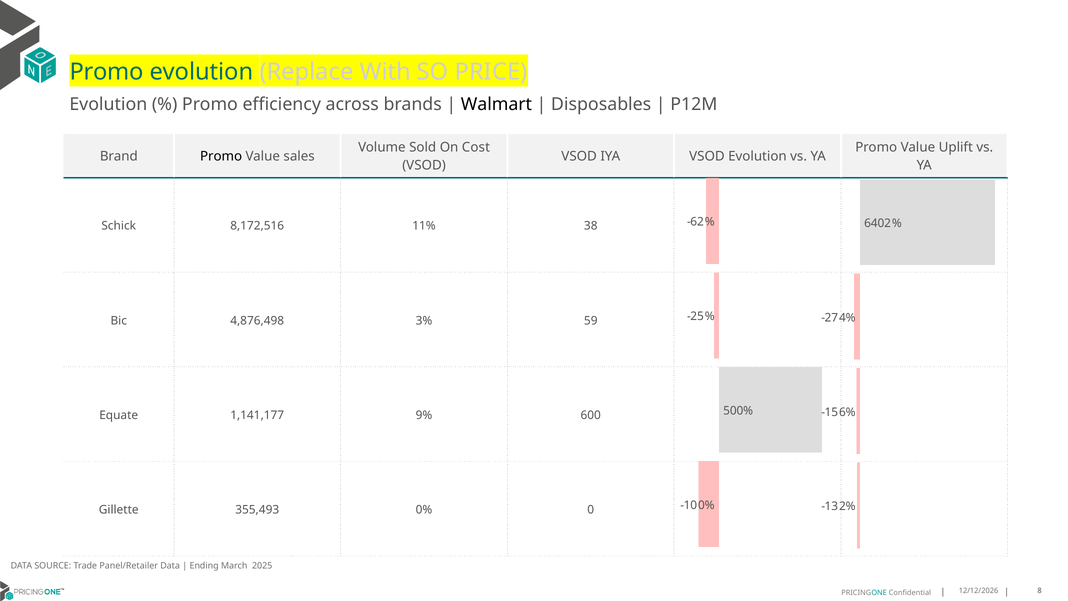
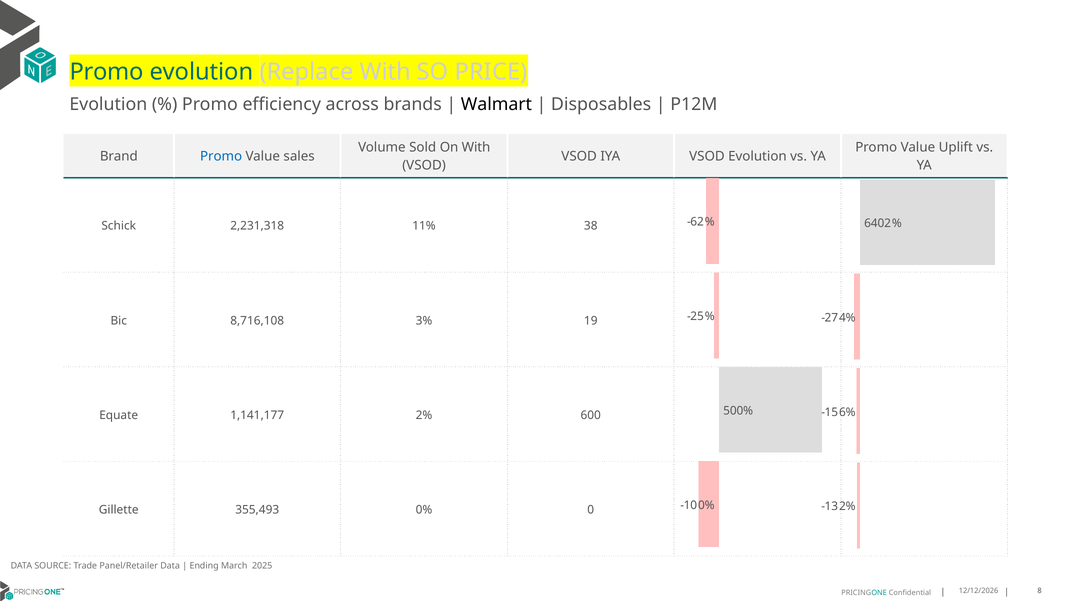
On Cost: Cost -> With
Promo at (221, 156) colour: black -> blue
8,172,516: 8,172,516 -> 2,231,318
4,876,498: 4,876,498 -> 8,716,108
59: 59 -> 19
9%: 9% -> 2%
